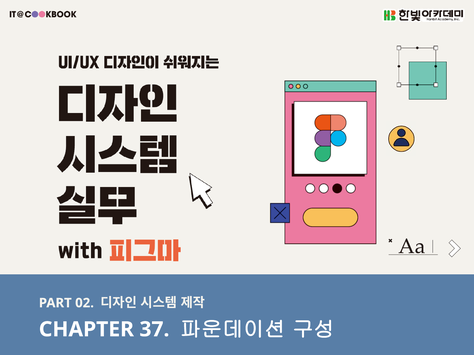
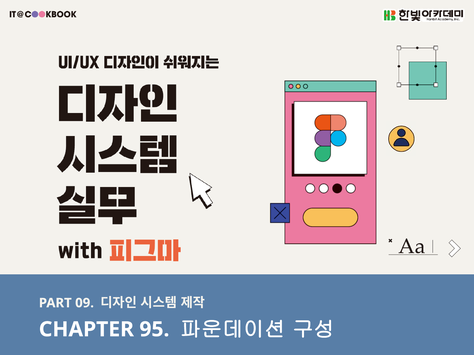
02: 02 -> 09
37: 37 -> 95
